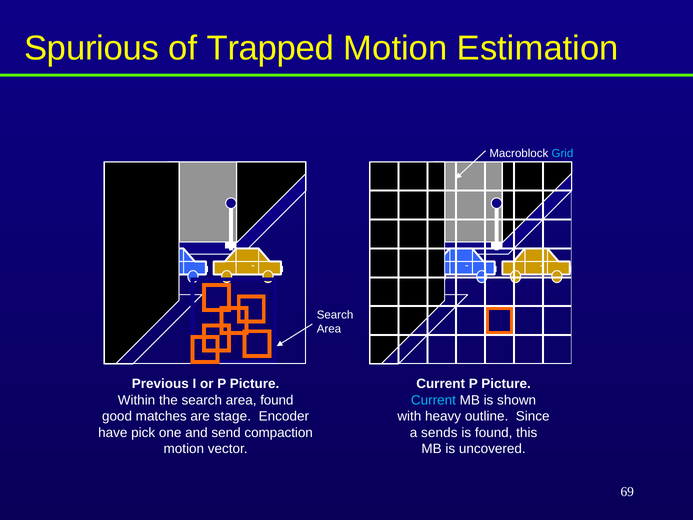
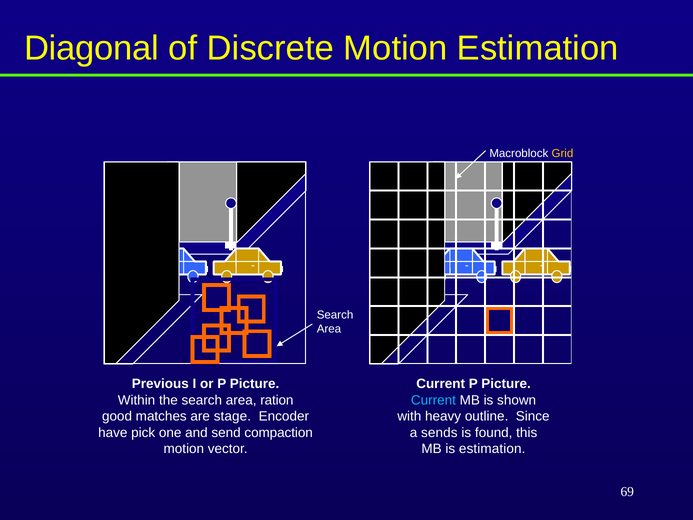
Spurious: Spurious -> Diagonal
Trapped: Trapped -> Discrete
Grid colour: light blue -> yellow
area found: found -> ration
is uncovered: uncovered -> estimation
